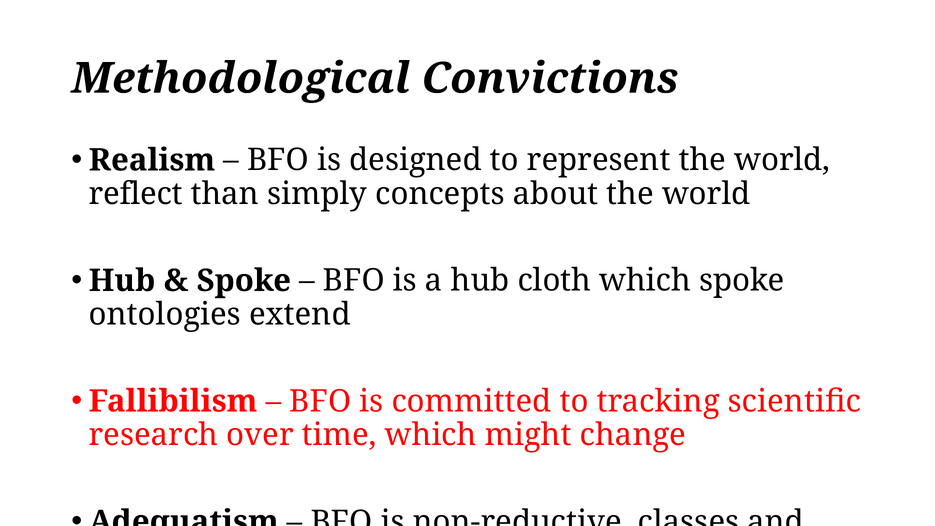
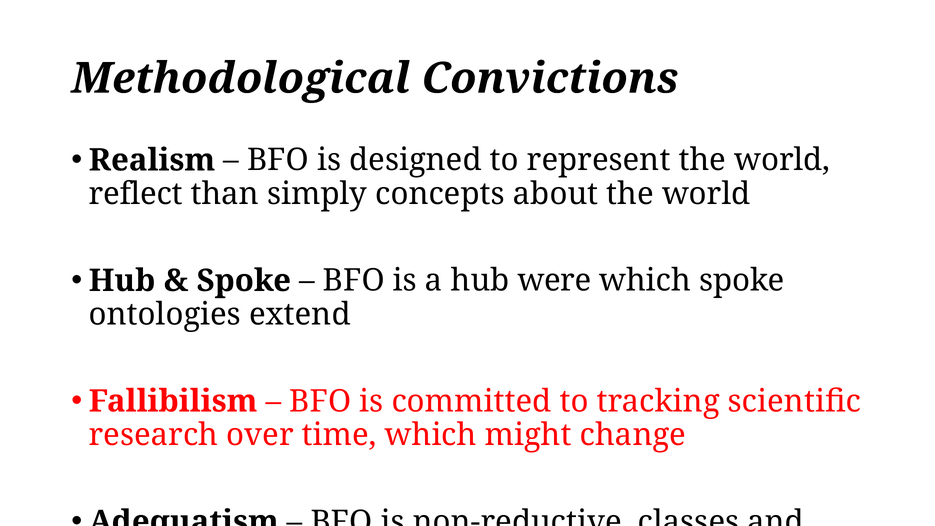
cloth: cloth -> were
